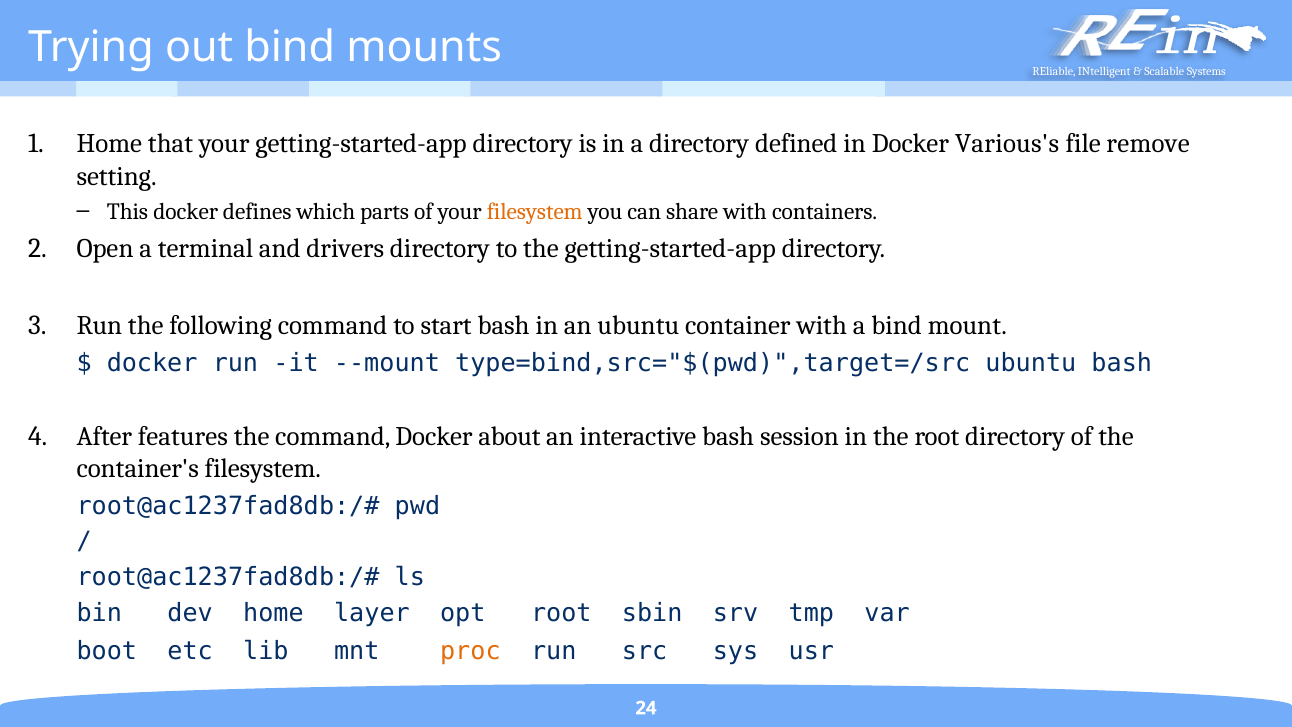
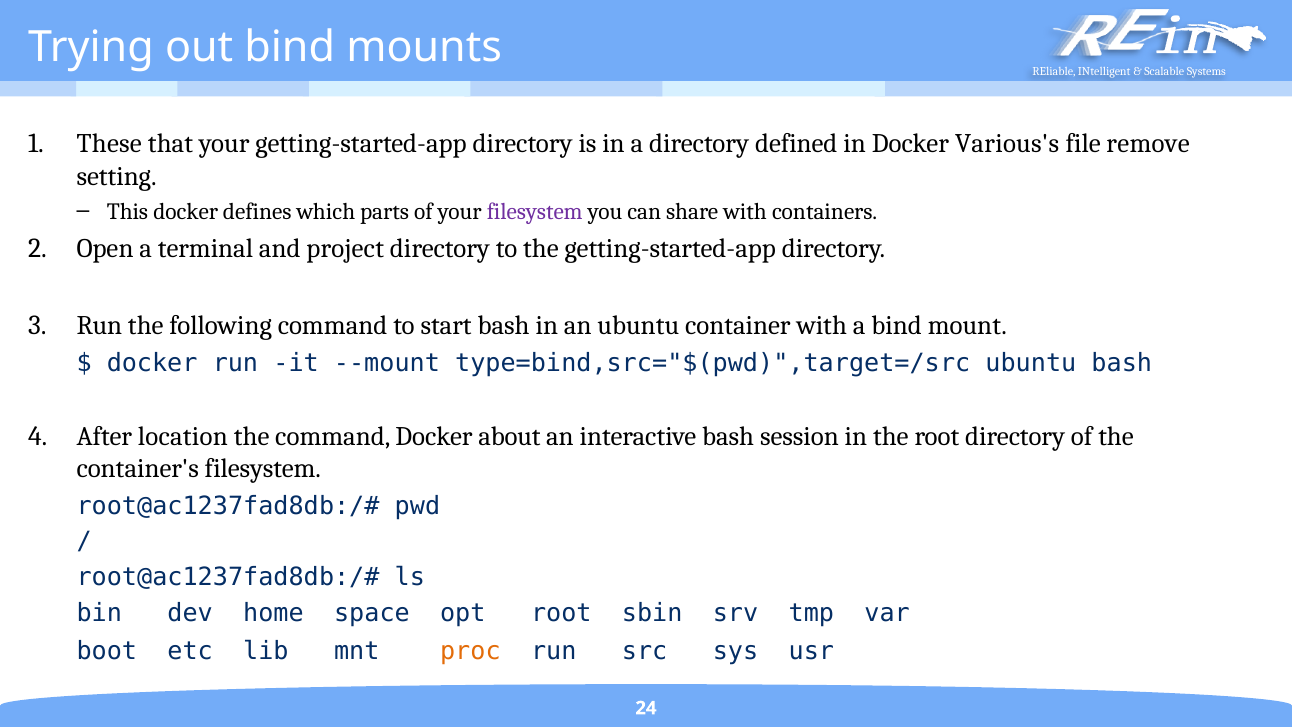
Home at (109, 144): Home -> These
filesystem at (535, 211) colour: orange -> purple
drivers: drivers -> project
features: features -> location
layer: layer -> space
